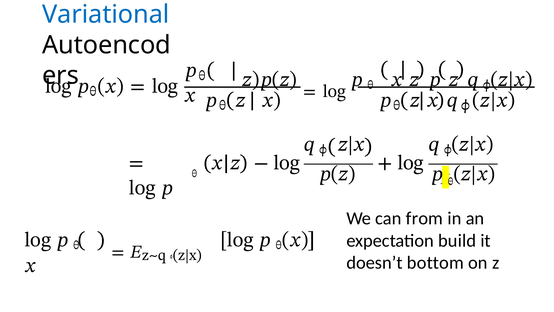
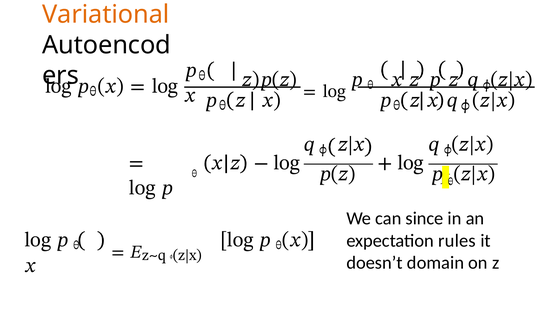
Variational colour: blue -> orange
from: from -> since
build: build -> rules
bottom: bottom -> domain
